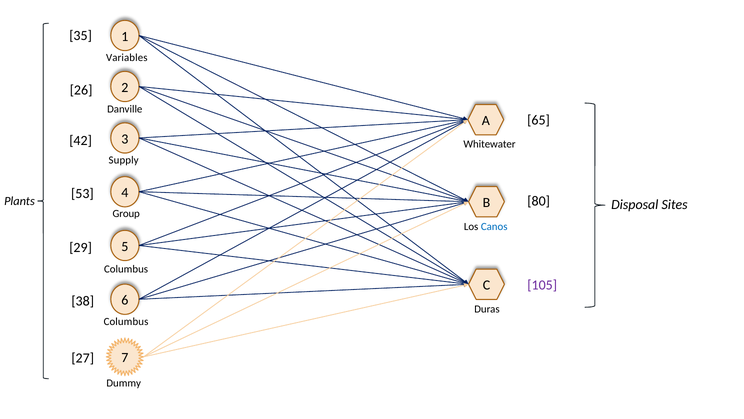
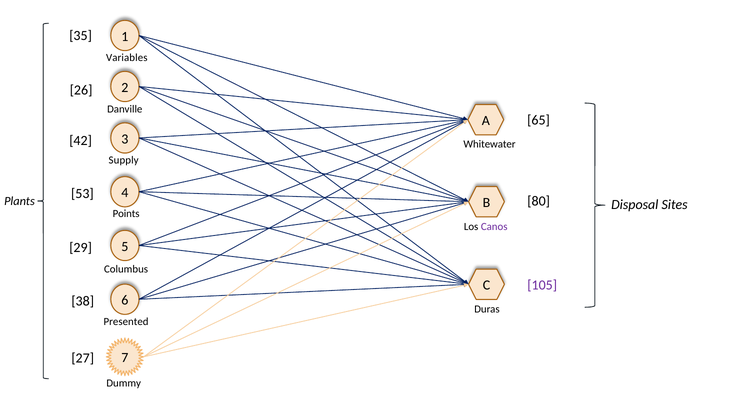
Group: Group -> Points
Canos colour: blue -> purple
Columbus at (126, 321): Columbus -> Presented
